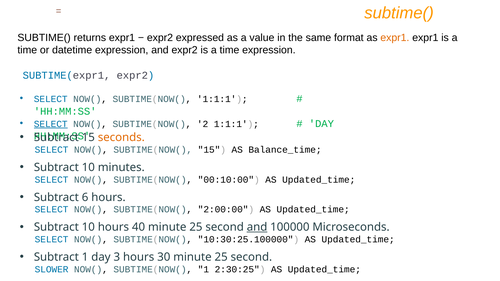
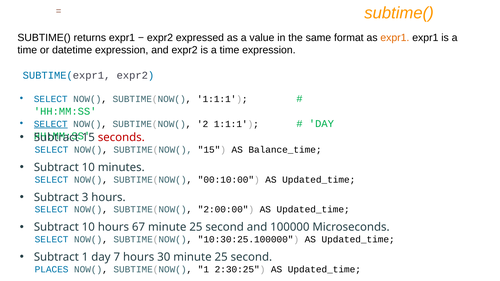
seconds colour: orange -> red
6: 6 -> 3
40: 40 -> 67
and at (257, 227) underline: present -> none
3: 3 -> 7
SLOWER: SLOWER -> PLACES
